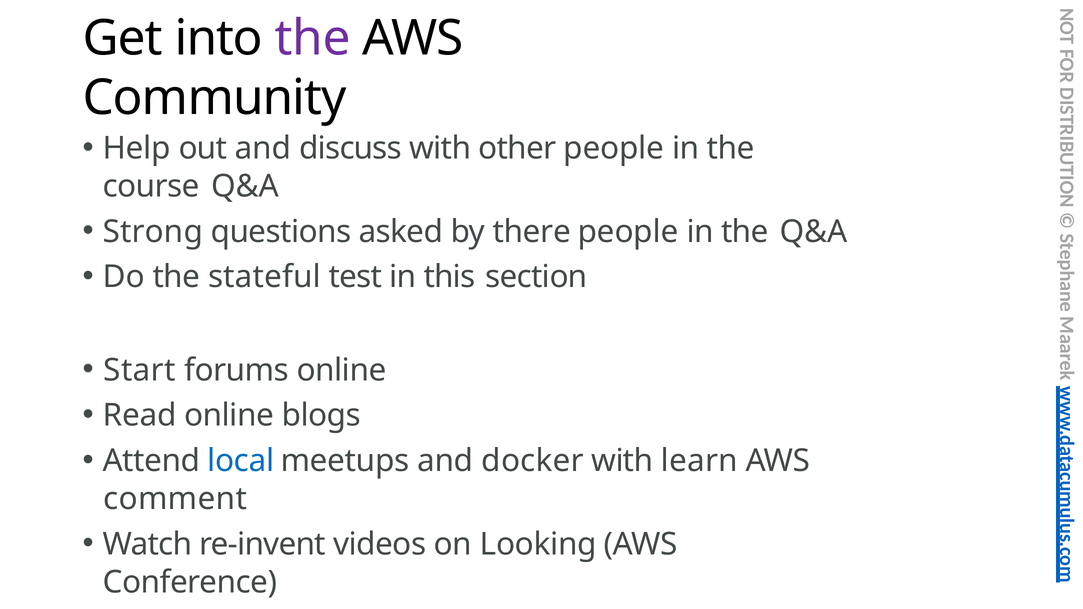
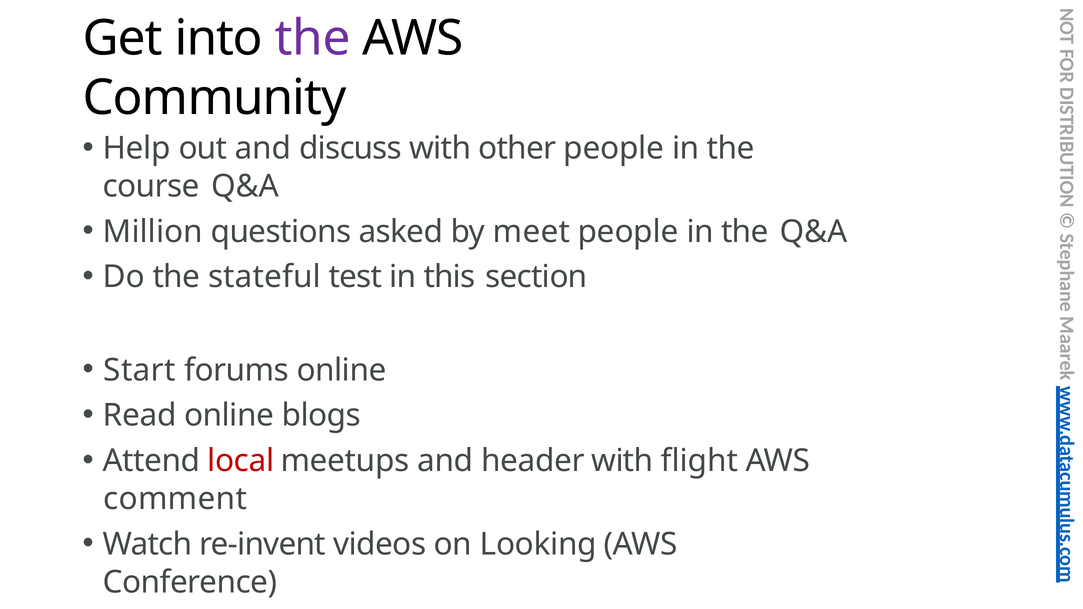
Strong: Strong -> Million
there: there -> meet
local colour: blue -> red
docker: docker -> header
learn: learn -> flight
